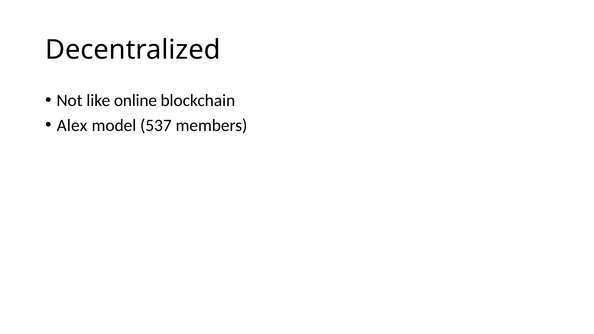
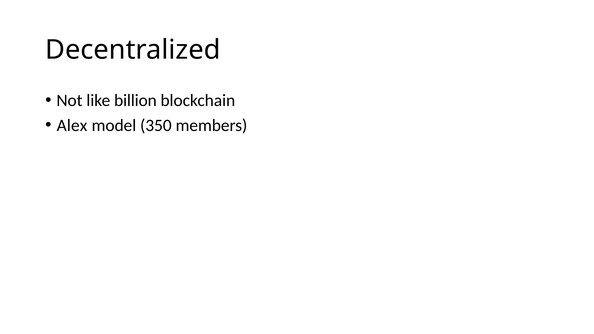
online: online -> billion
537: 537 -> 350
